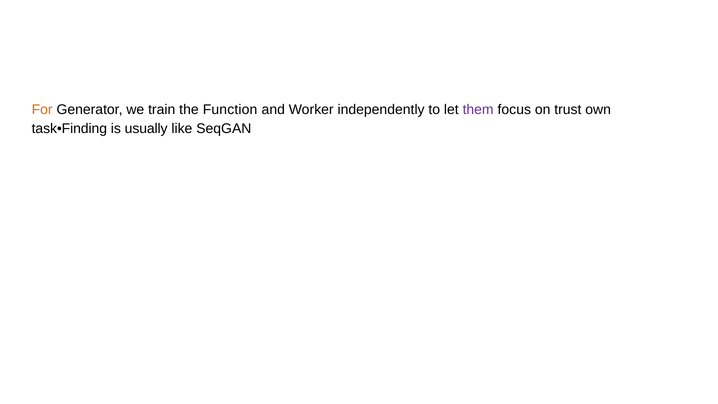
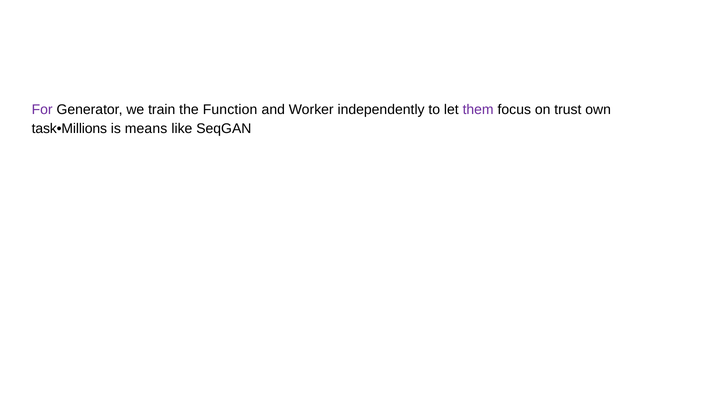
For colour: orange -> purple
task•Finding: task•Finding -> task•Millions
usually: usually -> means
